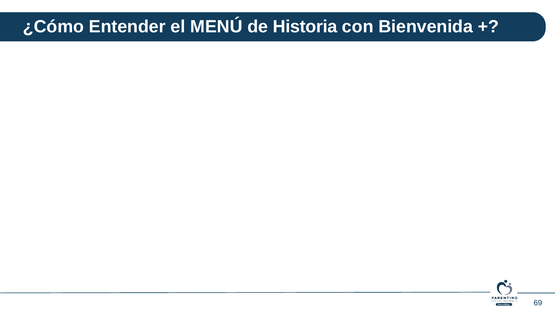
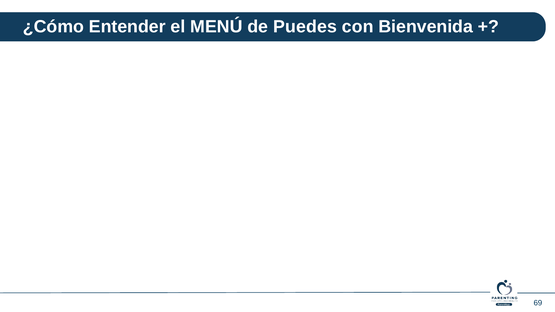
Historia: Historia -> Puedes
